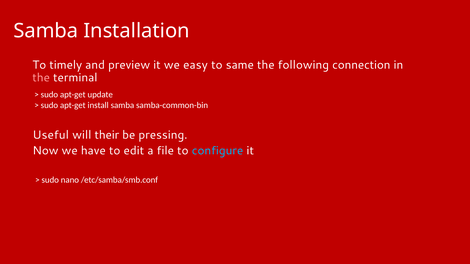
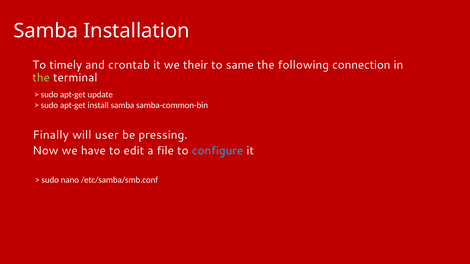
preview: preview -> crontab
easy: easy -> their
the at (41, 78) colour: pink -> light green
Useful: Useful -> Finally
their: their -> user
